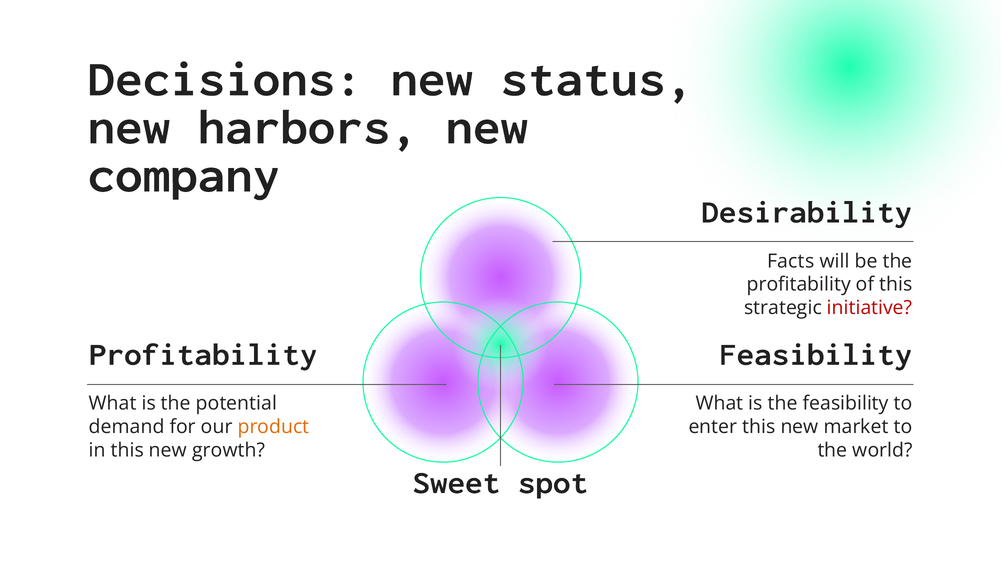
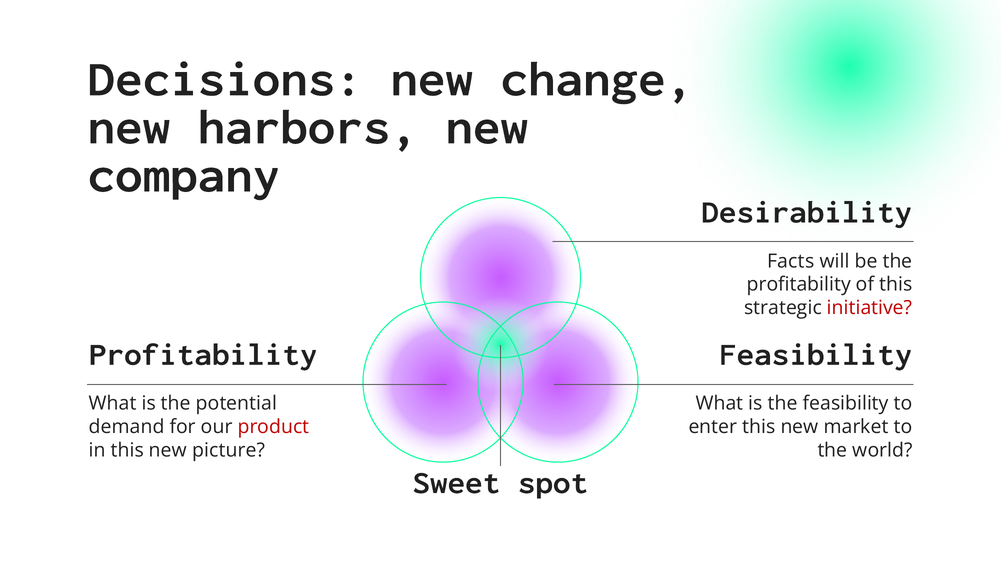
status: status -> change
product colour: orange -> red
growth: growth -> picture
